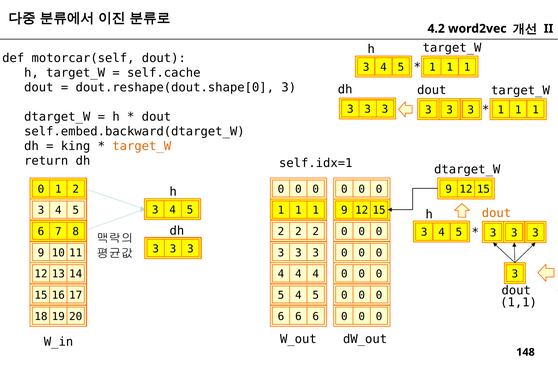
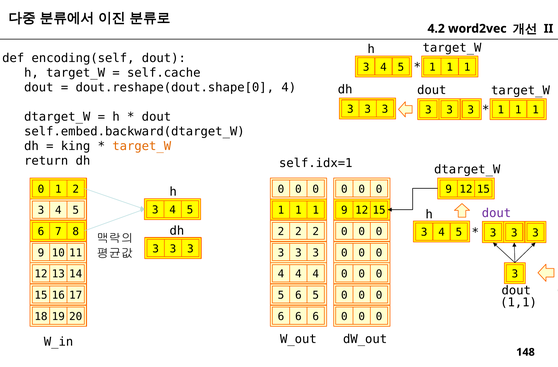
motorcar(self: motorcar(self -> encoding(self
dout.reshape(dout.shape[0 3: 3 -> 4
dout at (496, 213) colour: orange -> purple
4 at (298, 295): 4 -> 6
